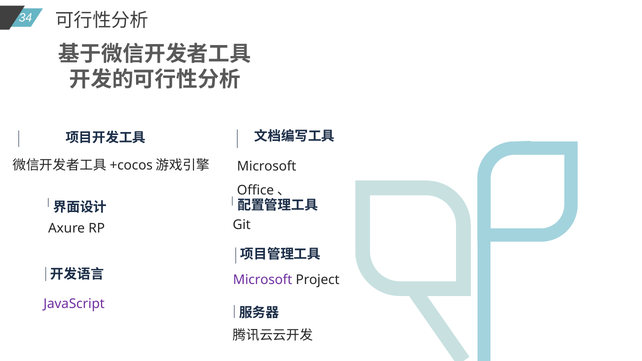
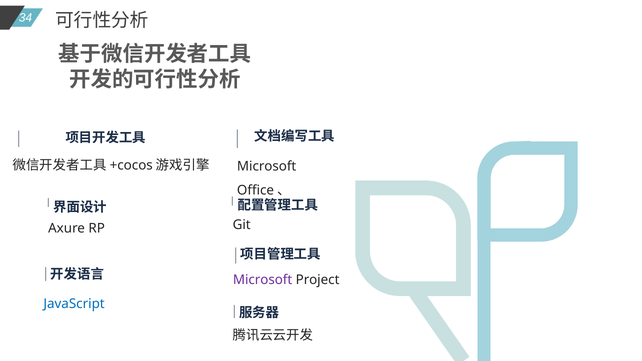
JavaScript colour: purple -> blue
